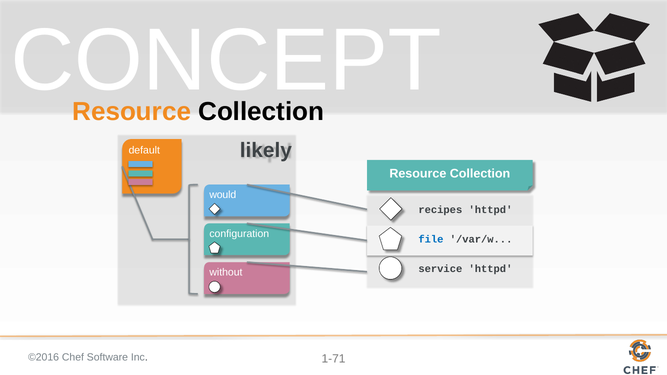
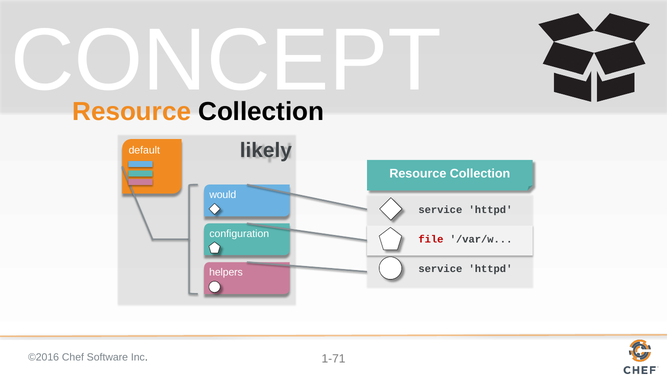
recipes at (440, 210): recipes -> service
file colour: blue -> red
without: without -> helpers
